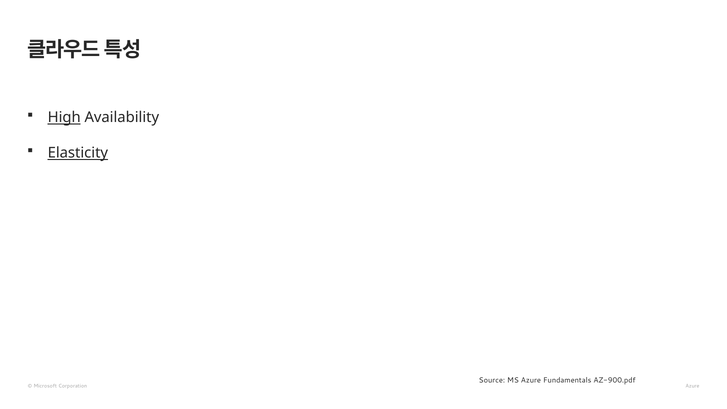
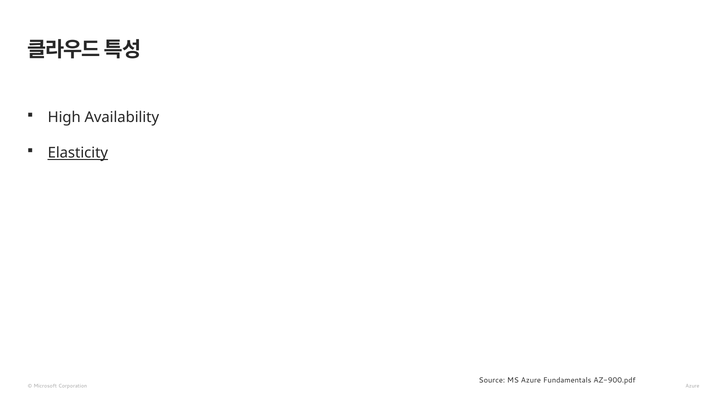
High underline: present -> none
